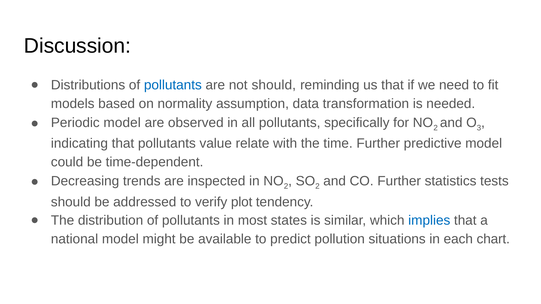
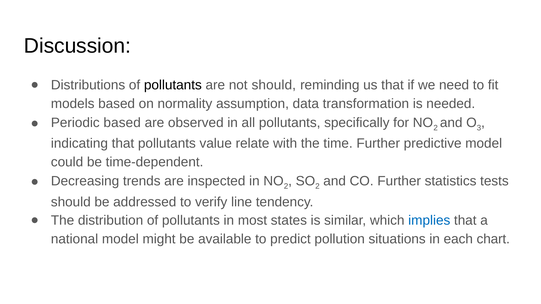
pollutants at (173, 85) colour: blue -> black
Periodic model: model -> based
plot: plot -> line
